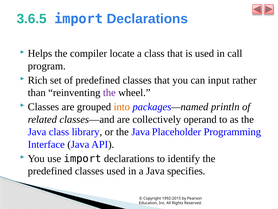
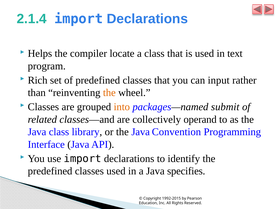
3.6.5: 3.6.5 -> 2.1.4
call: call -> text
the at (109, 93) colour: purple -> orange
println: println -> submit
Placeholder: Placeholder -> Convention
